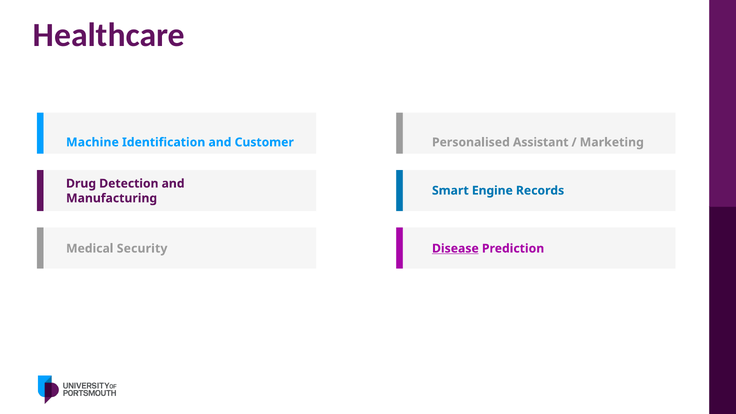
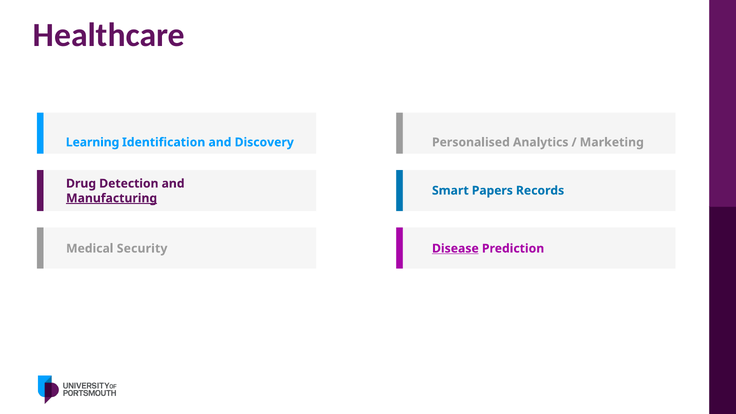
Machine: Machine -> Learning
Customer: Customer -> Discovery
Assistant: Assistant -> Analytics
Engine: Engine -> Papers
Manufacturing underline: none -> present
